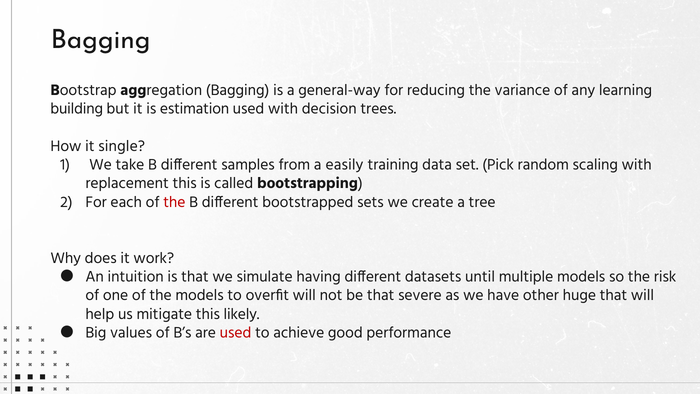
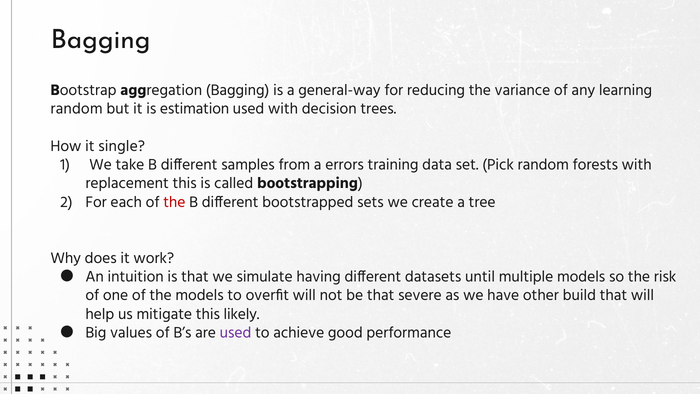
building at (77, 109): building -> random
easily: easily -> errors
scaling: scaling -> forests
huge: huge -> build
used at (236, 332) colour: red -> purple
